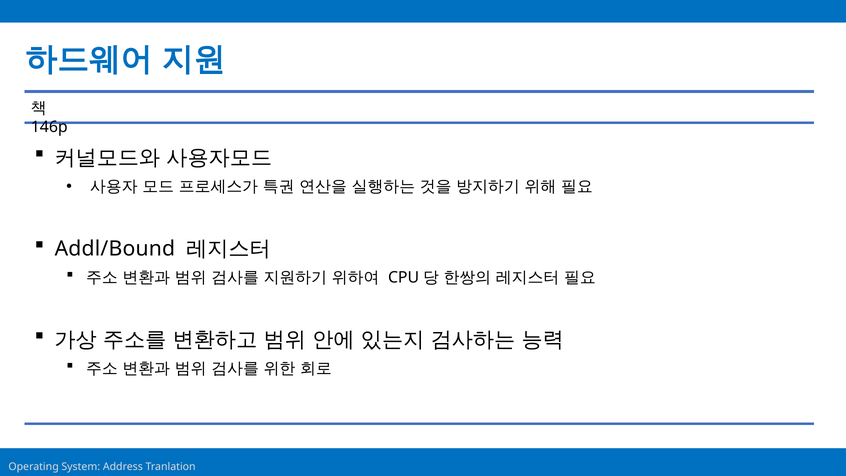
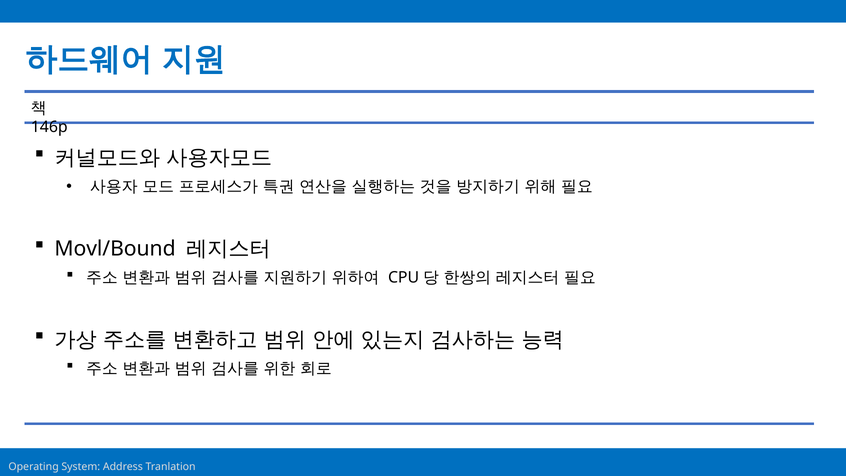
Addl/Bound: Addl/Bound -> Movl/Bound
